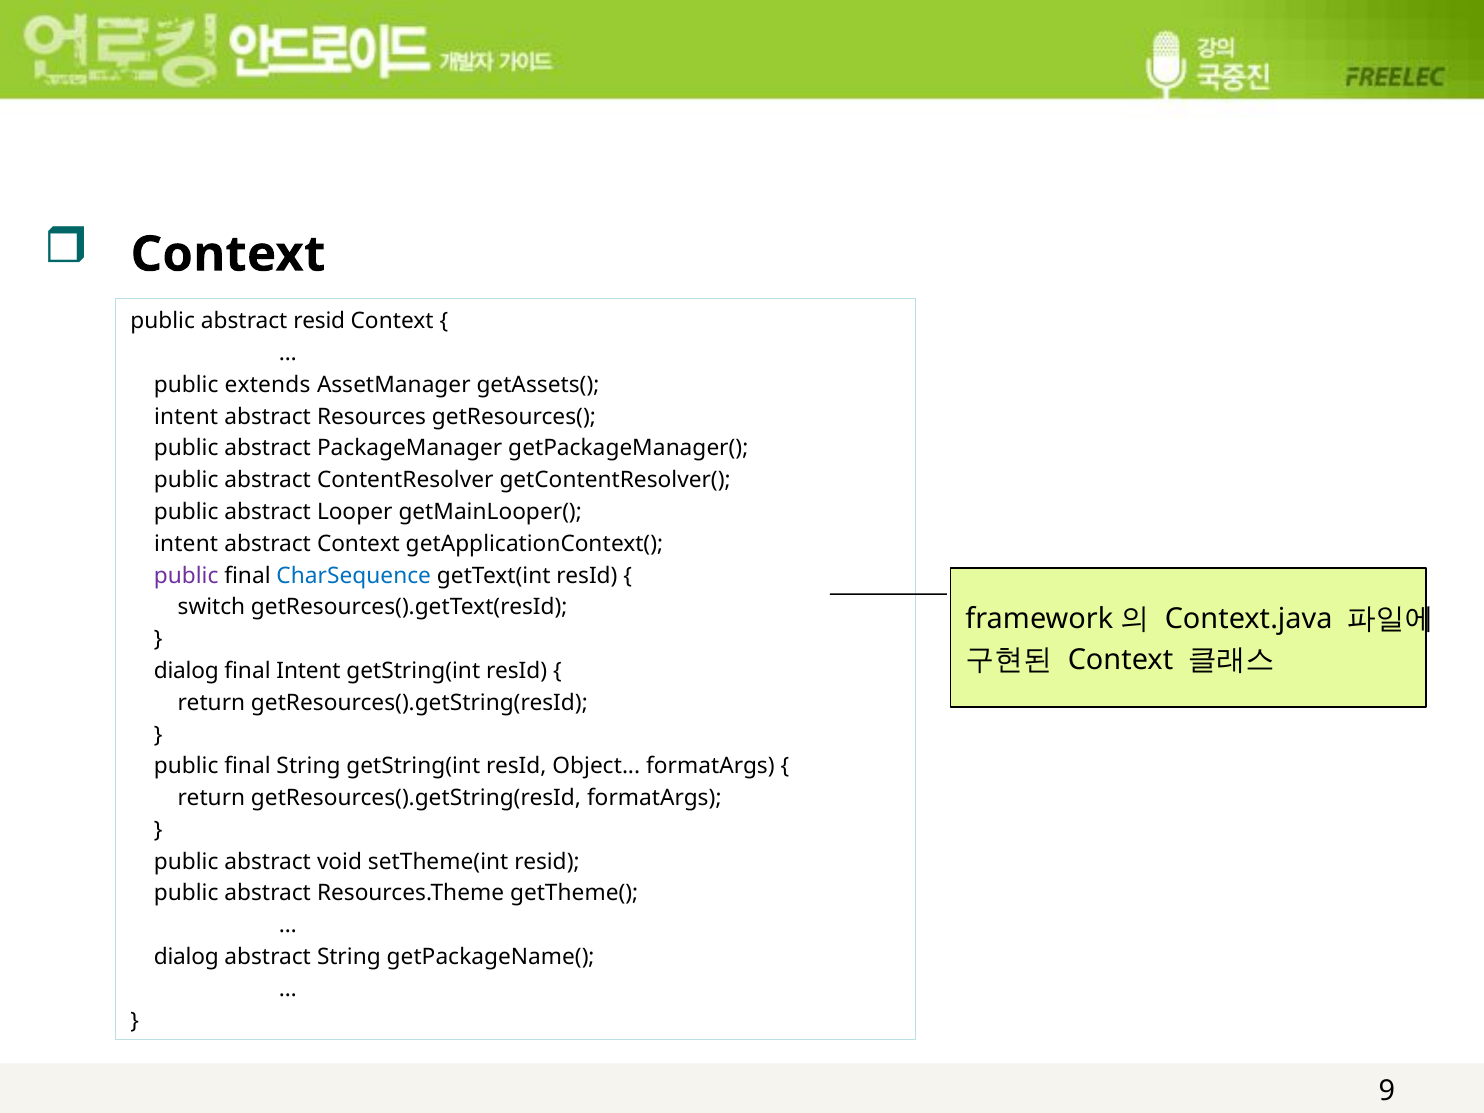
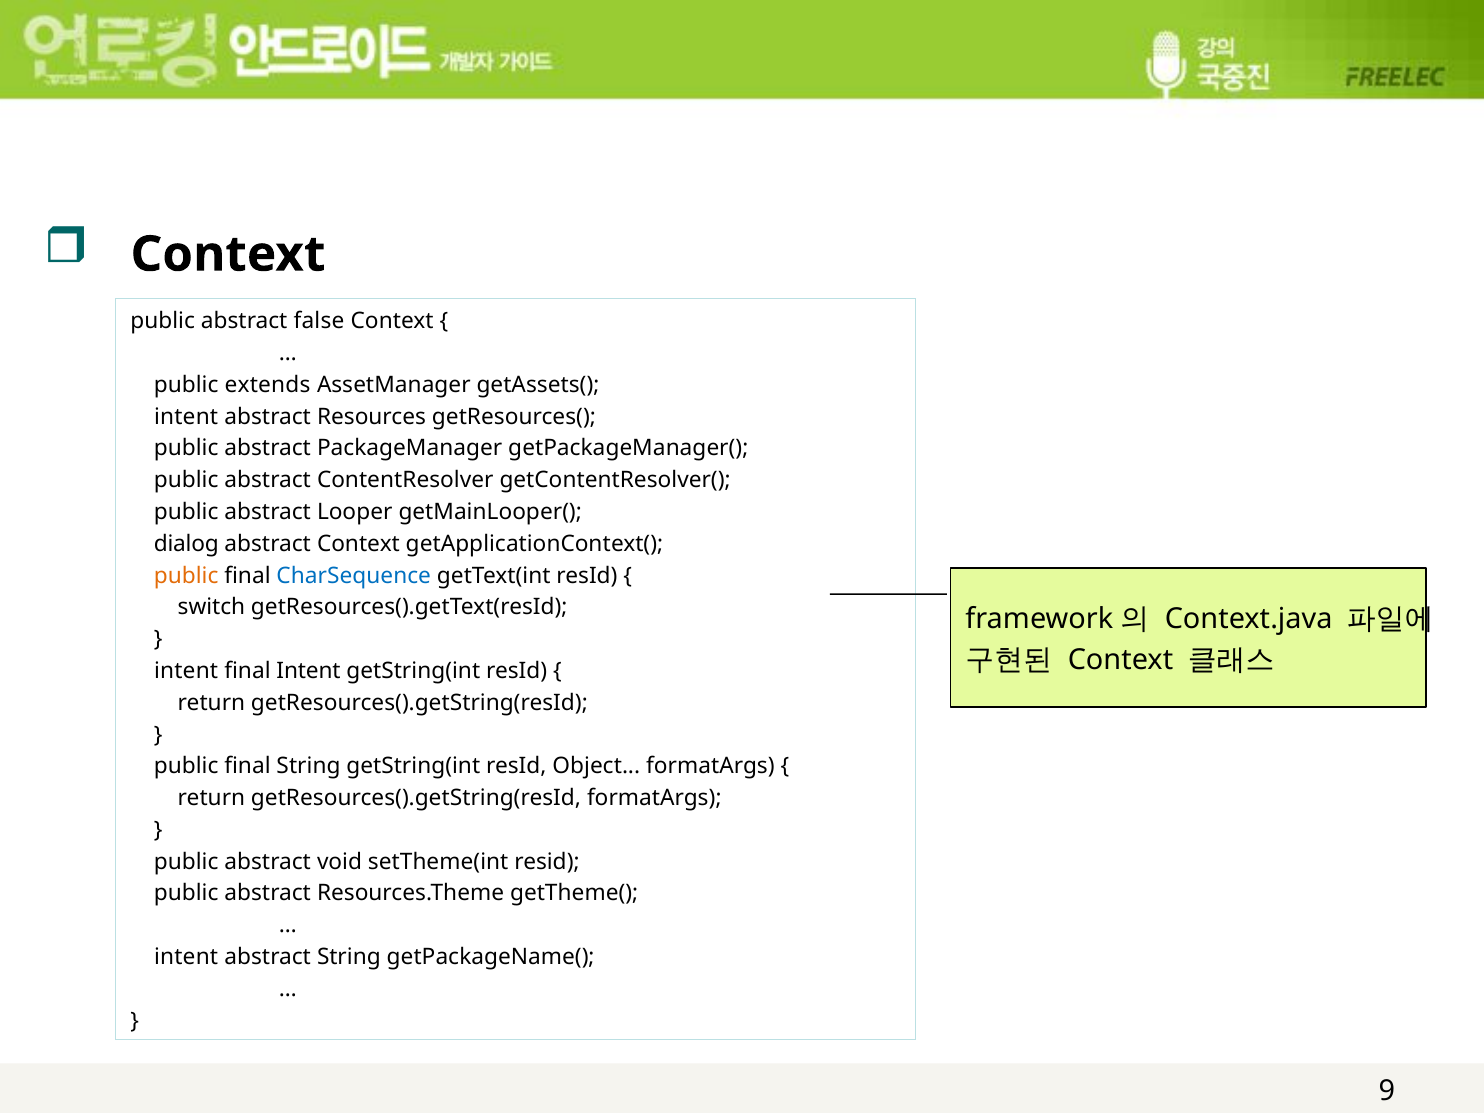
abstract resid: resid -> false
intent at (186, 544): intent -> dialog
public at (186, 576) colour: purple -> orange
dialog at (186, 671): dialog -> intent
dialog at (186, 957): dialog -> intent
